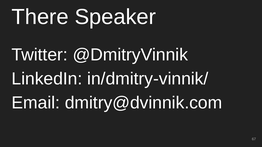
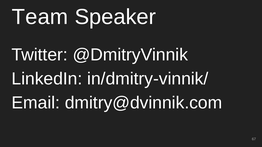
There: There -> Team
